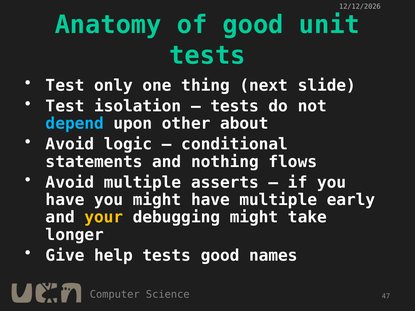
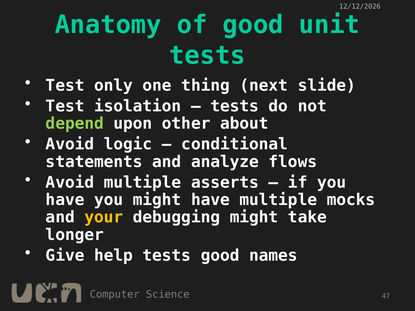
depend colour: light blue -> light green
nothing: nothing -> analyze
early: early -> mocks
